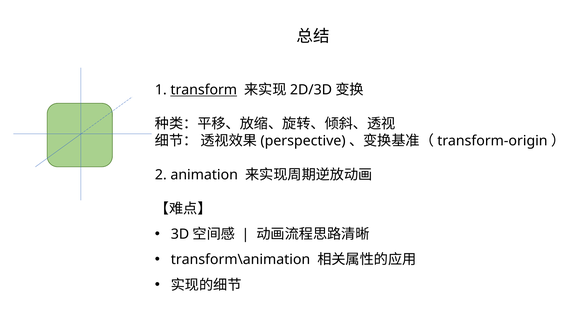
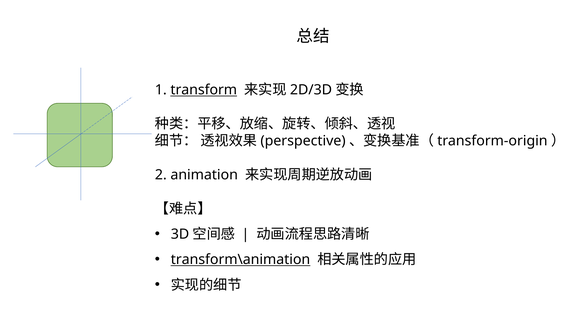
transform\animation underline: none -> present
